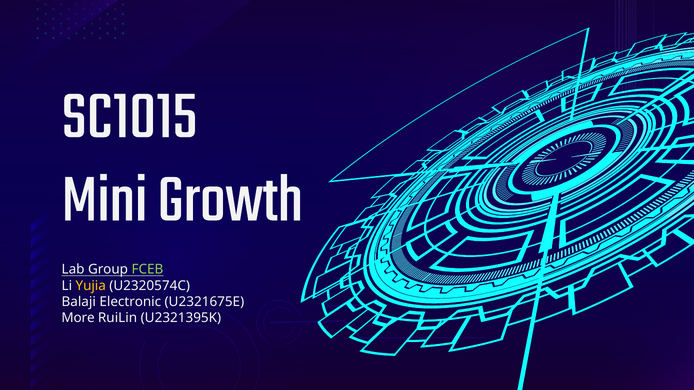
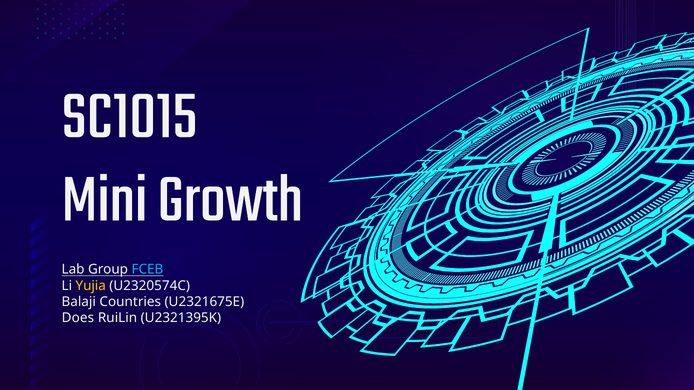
FCEB colour: light green -> light blue
Electronic: Electronic -> Countries
More: More -> Does
